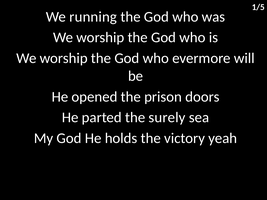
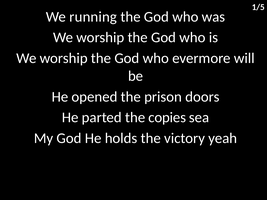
surely: surely -> copies
